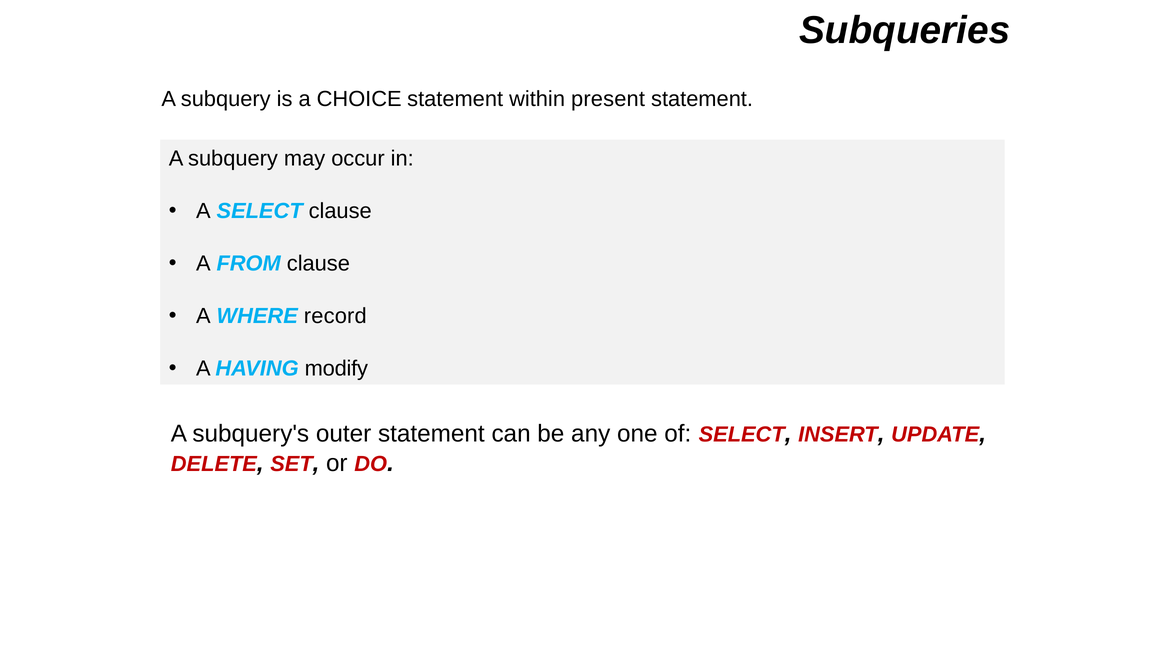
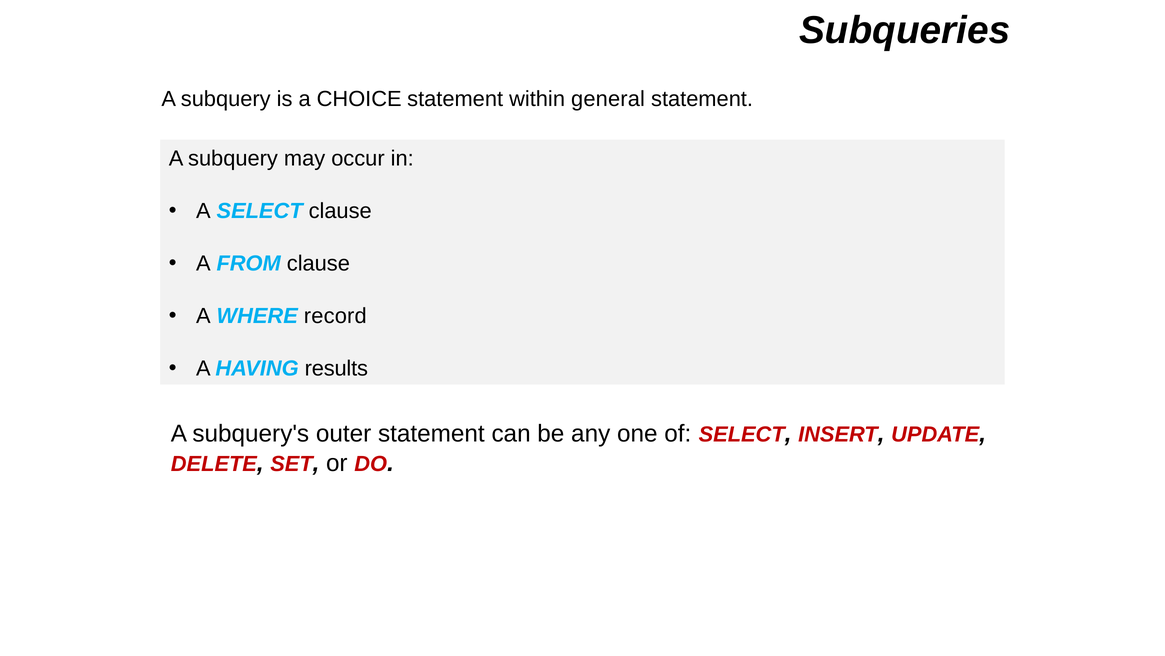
present: present -> general
modify: modify -> results
